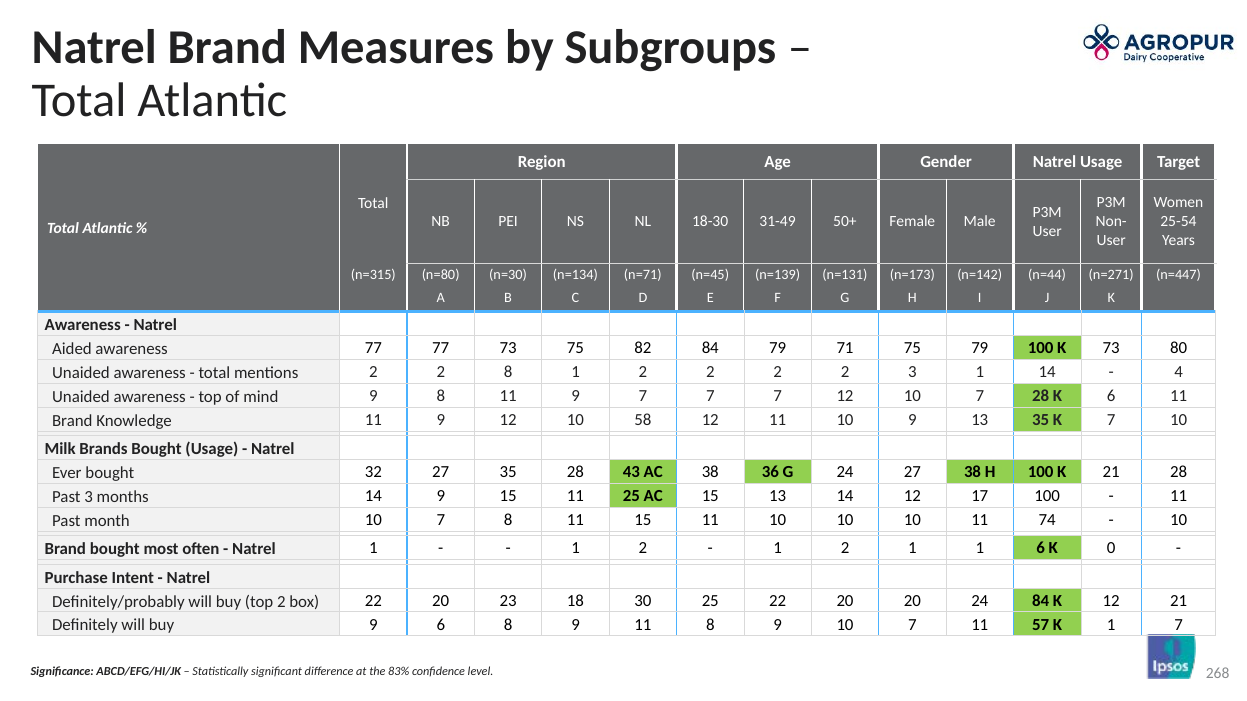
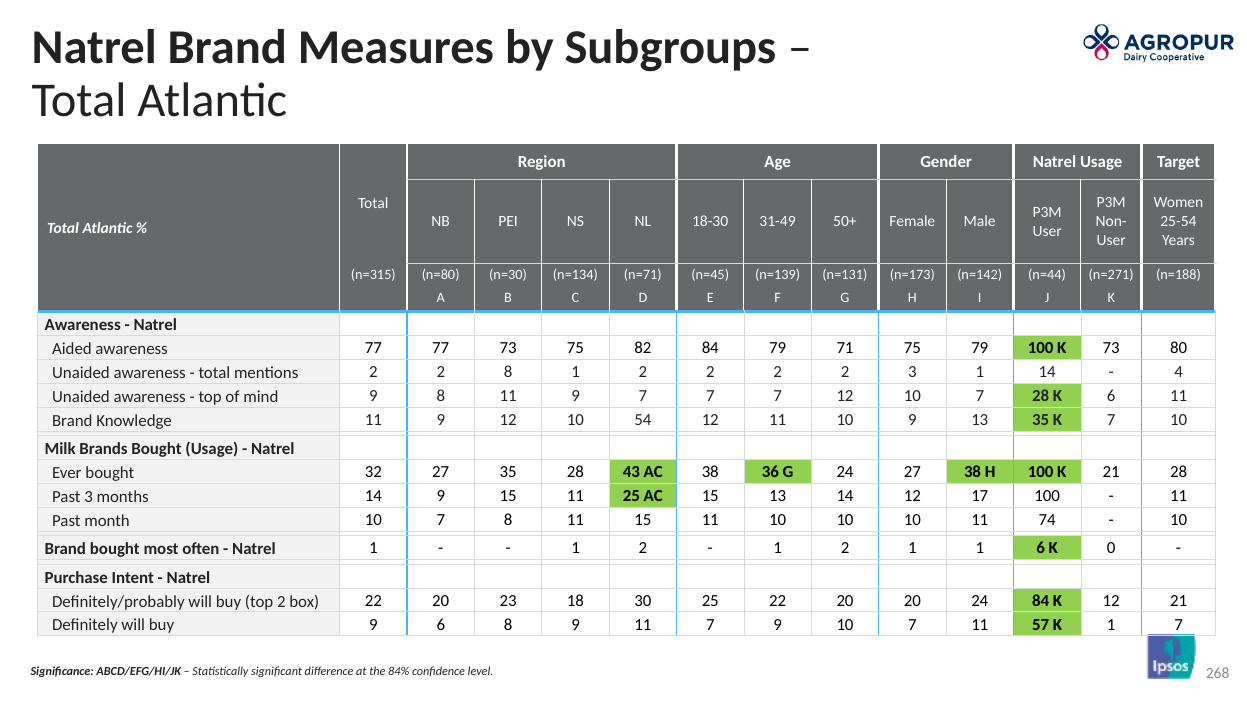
n=447: n=447 -> n=188
58: 58 -> 54
11 8: 8 -> 7
83%: 83% -> 84%
